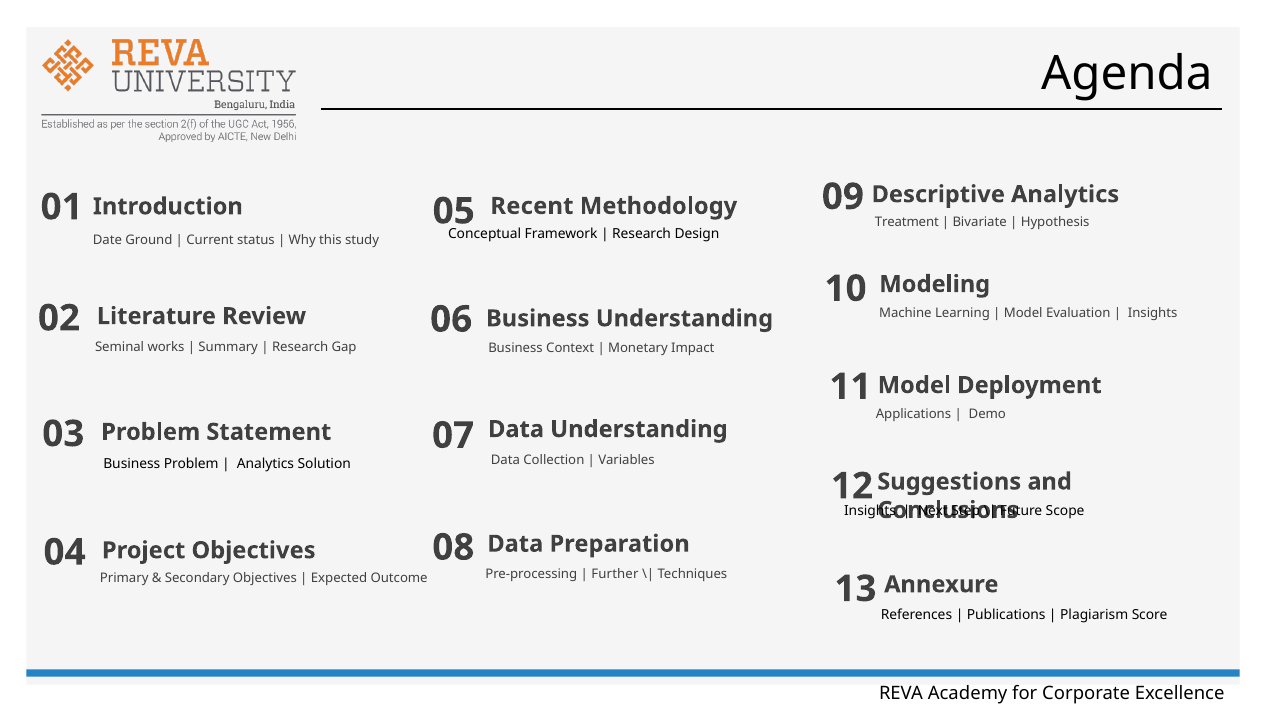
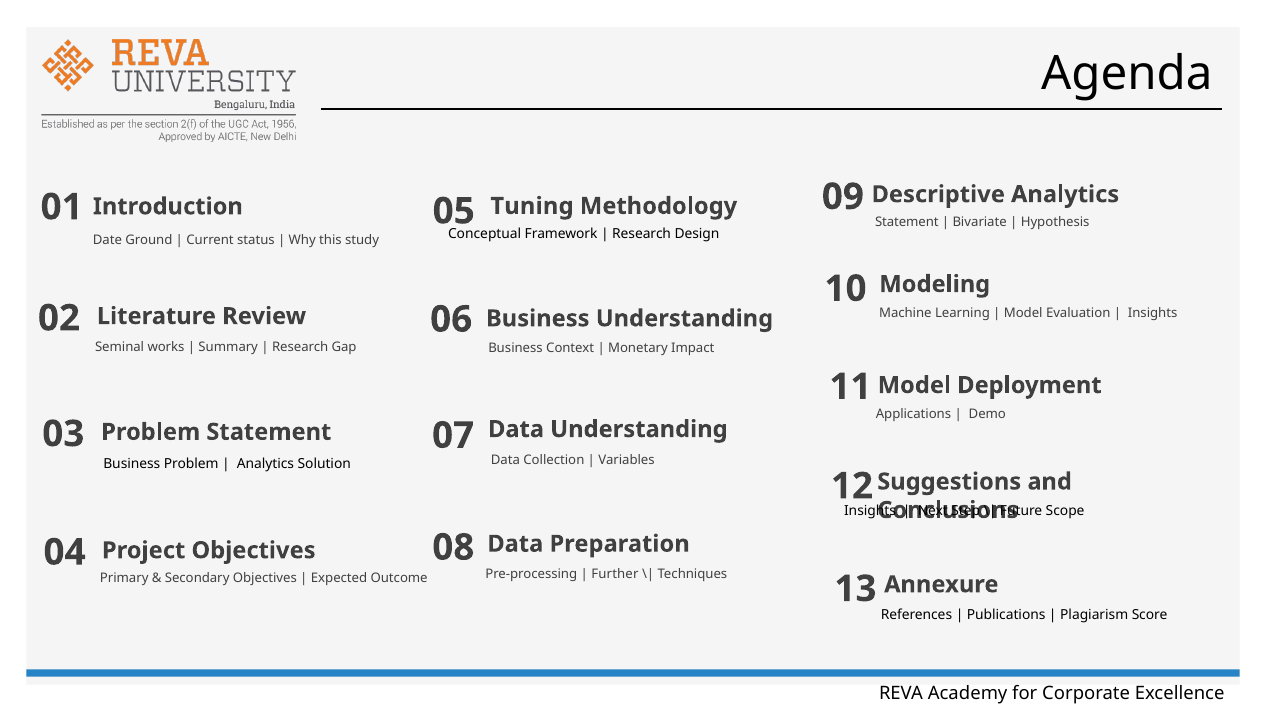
Recent: Recent -> Tuning
Treatment at (907, 222): Treatment -> Statement
